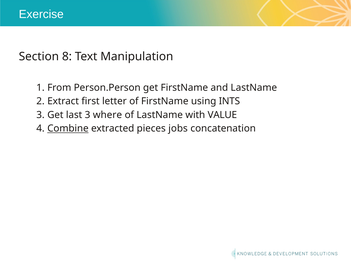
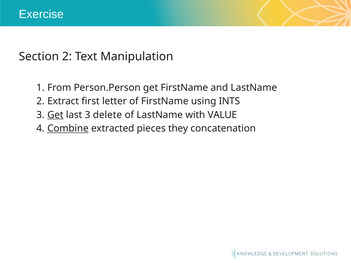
Section 8: 8 -> 2
Get at (55, 115) underline: none -> present
where: where -> delete
jobs: jobs -> they
